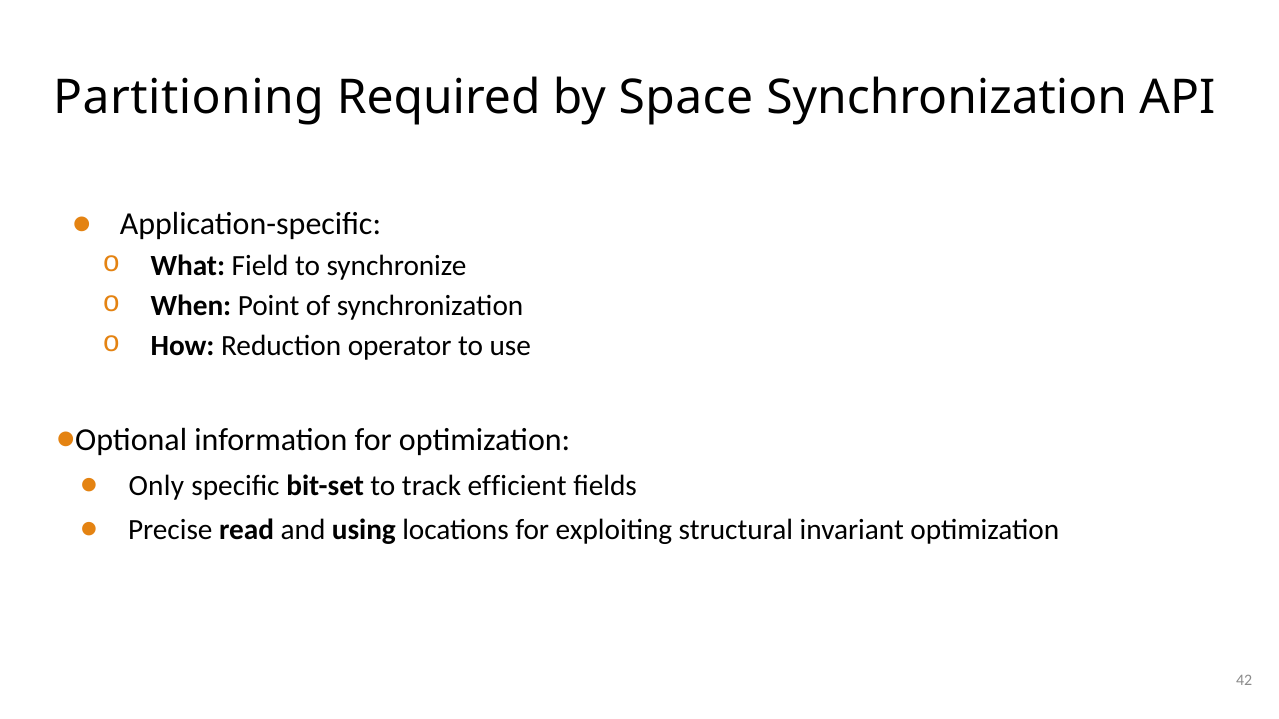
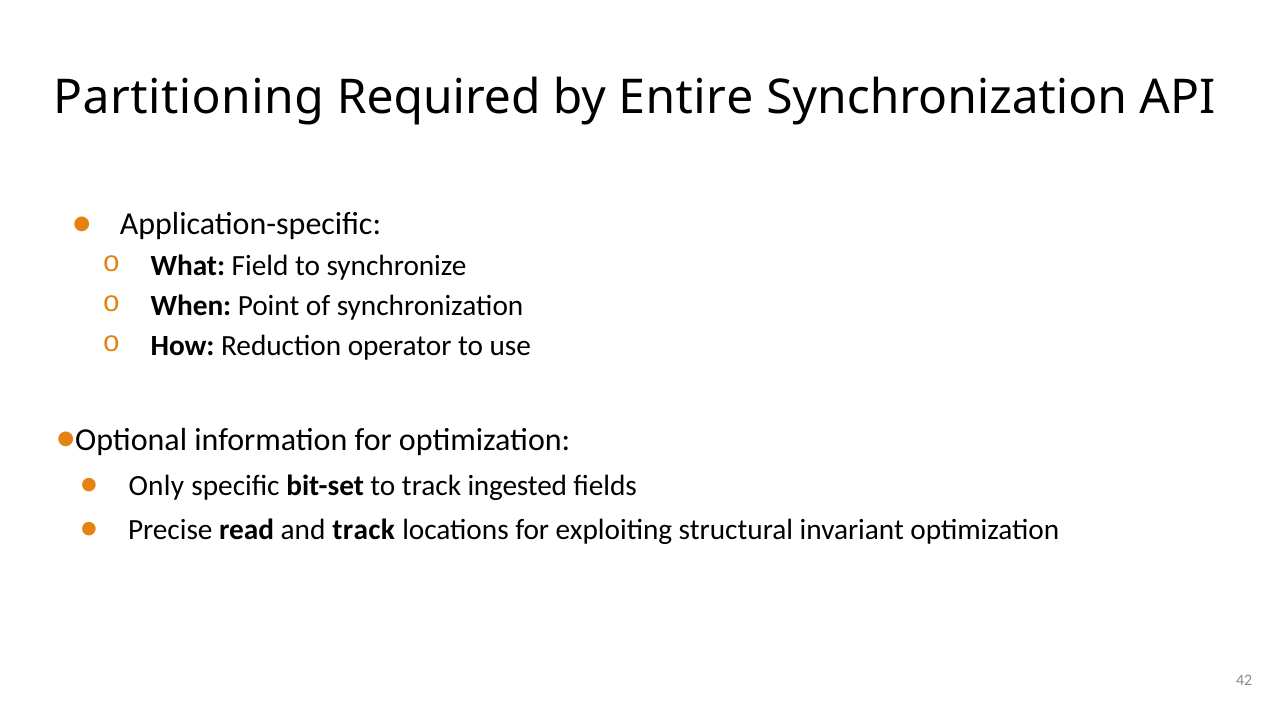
Space: Space -> Entire
efficient: efficient -> ingested
and using: using -> track
